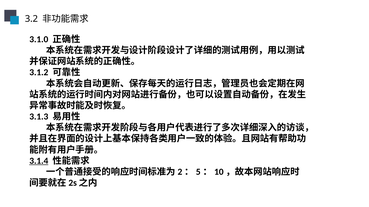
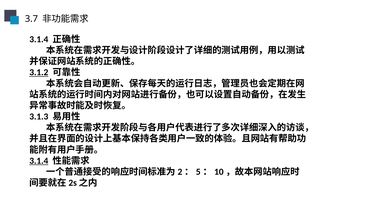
3.2: 3.2 -> 3.7
3.1.0 at (39, 39): 3.1.0 -> 3.1.4
3.1.2 underline: none -> present
